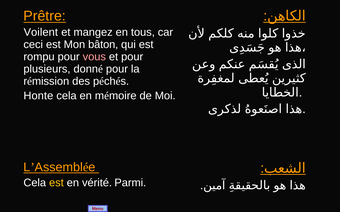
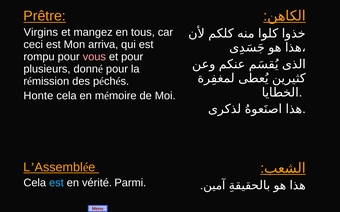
Voilent: Voilent -> Virgins
bâton: bâton -> arriva
est at (56, 183) colour: yellow -> light blue
